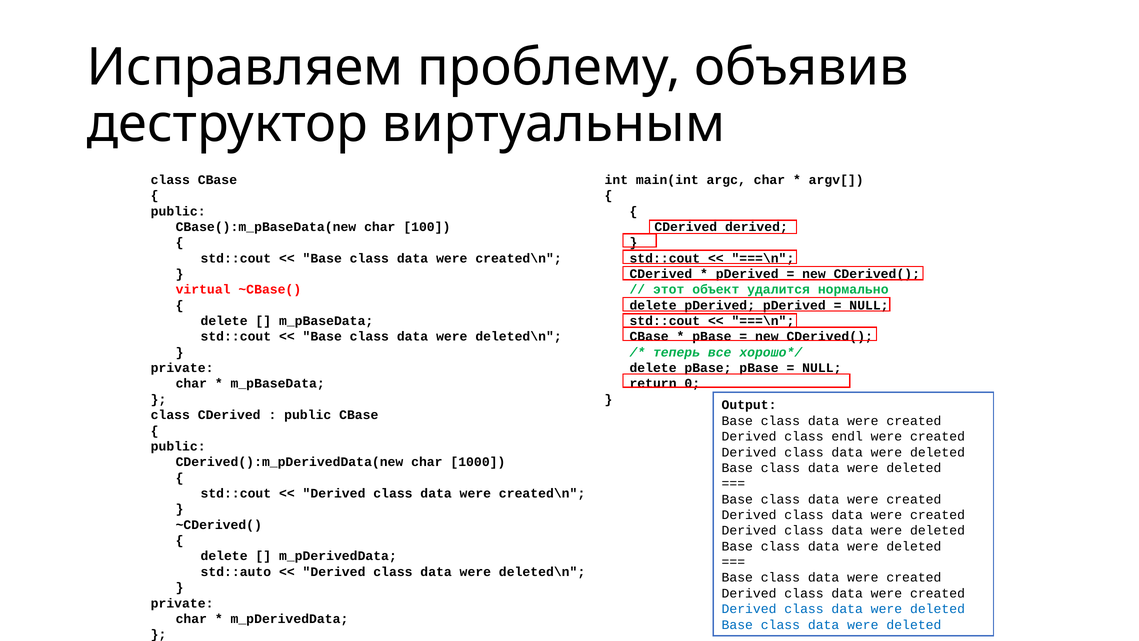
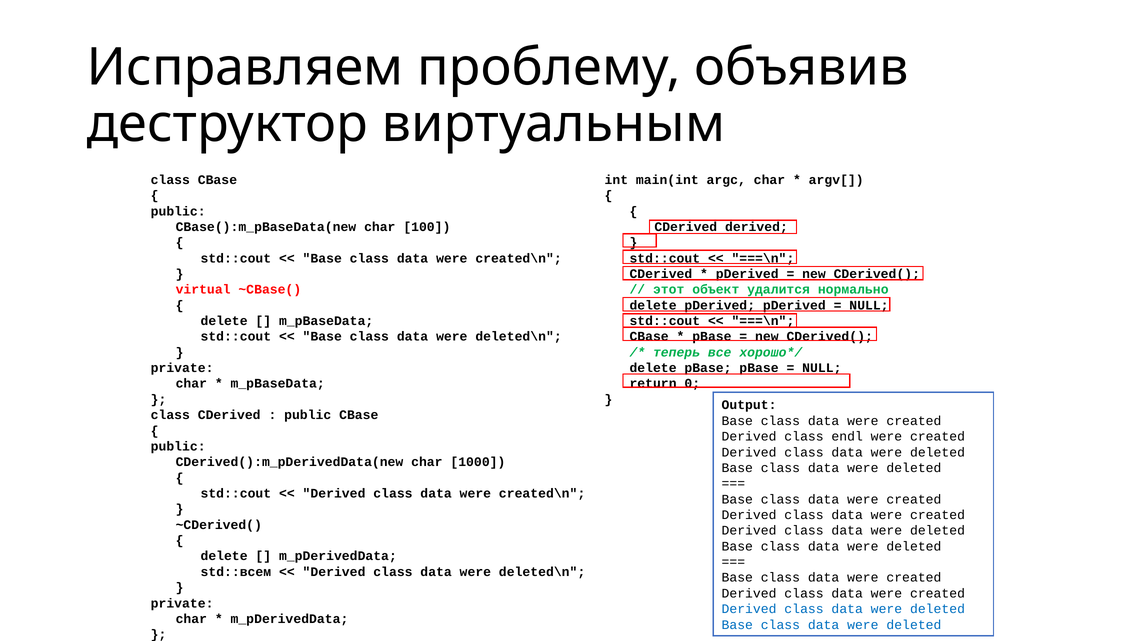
std::auto: std::auto -> std::всем
